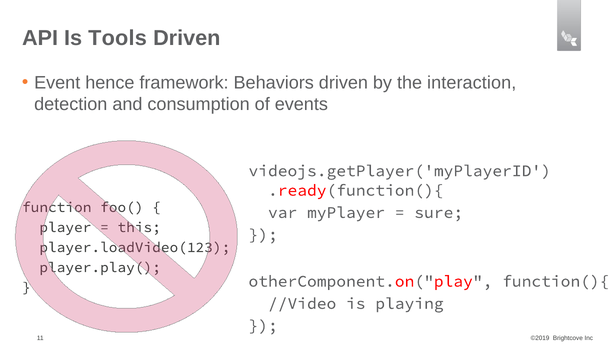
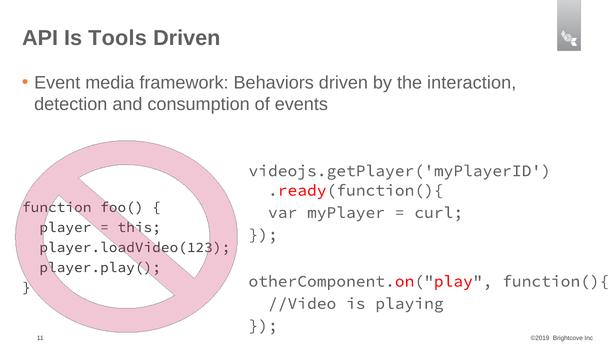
hence: hence -> media
sure: sure -> curl
